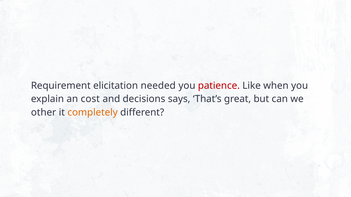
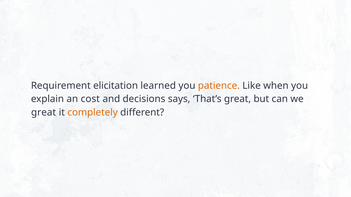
needed: needed -> learned
patience colour: red -> orange
other at (44, 113): other -> great
